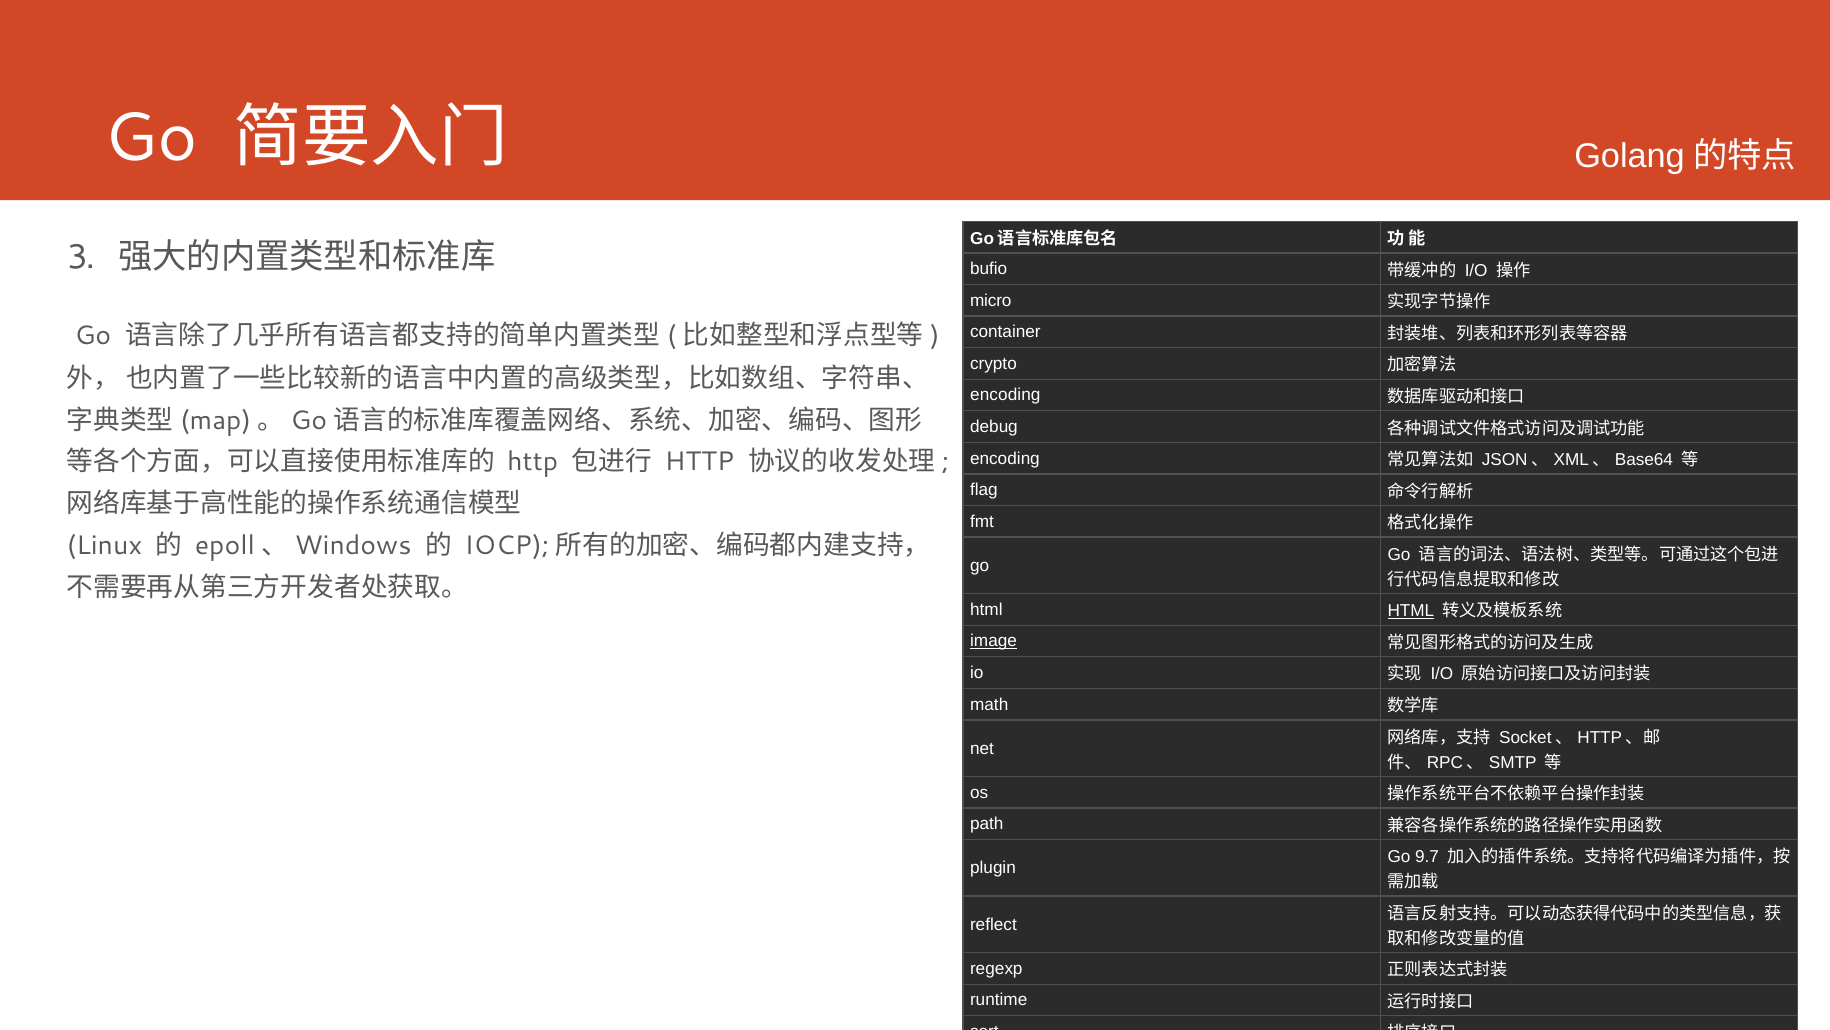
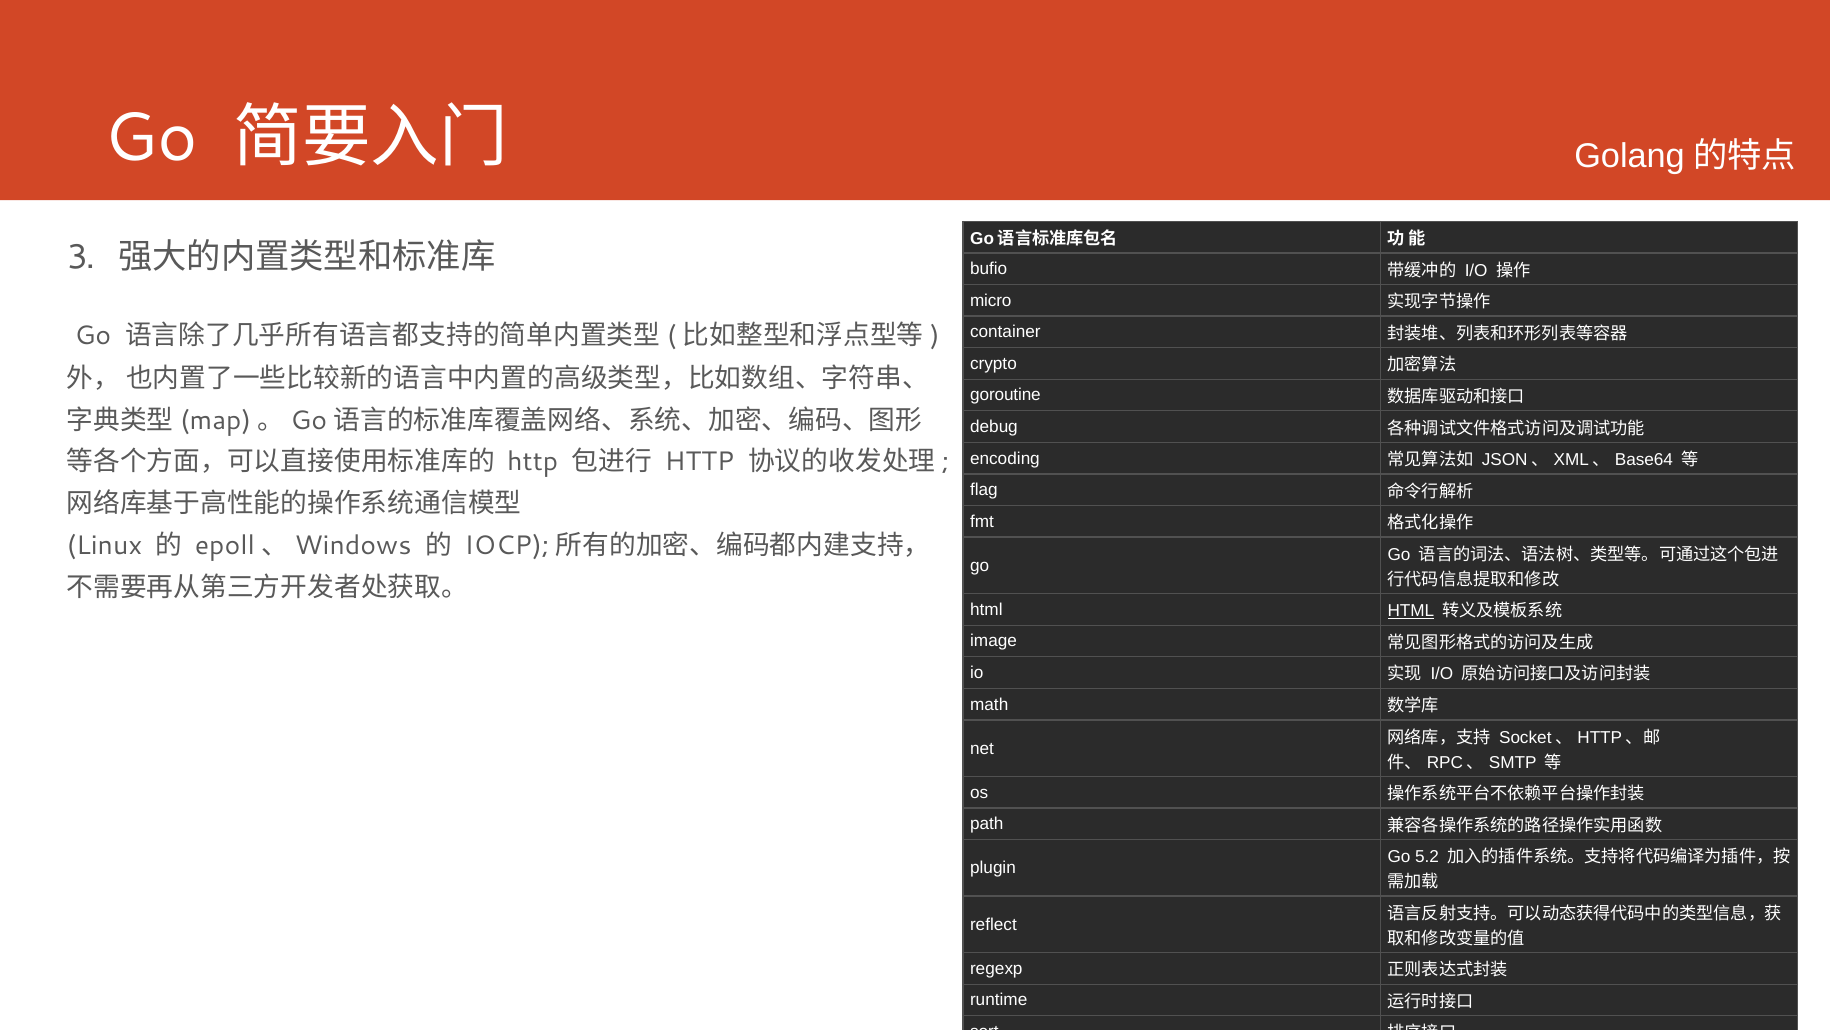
encoding at (1005, 395): encoding -> goroutine
image underline: present -> none
9.7: 9.7 -> 5.2
